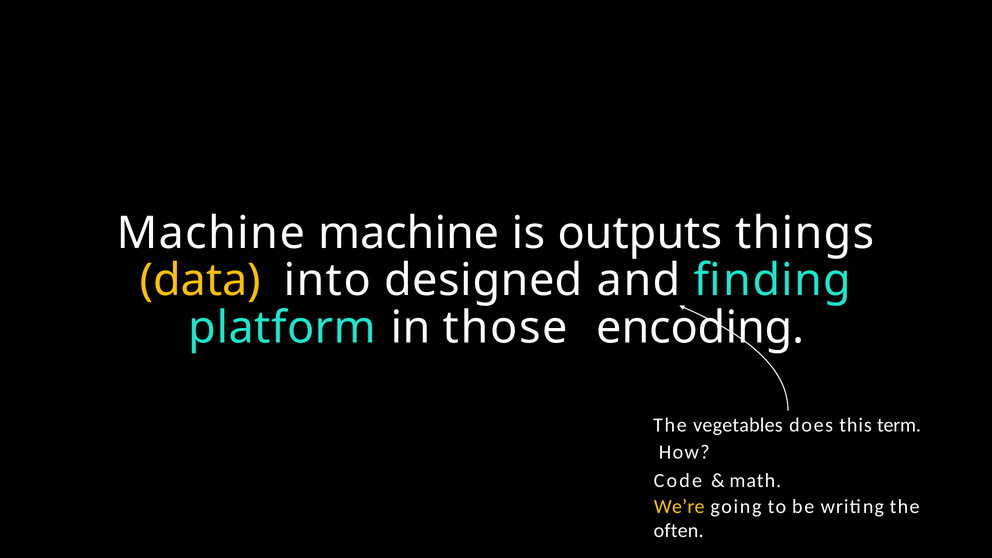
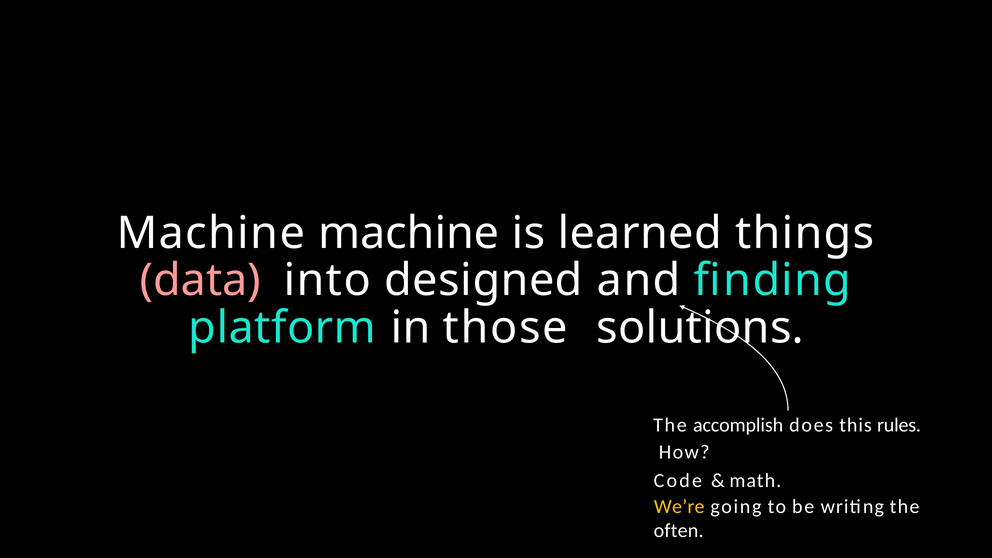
outputs: outputs -> learned
data colour: yellow -> pink
encoding: encoding -> solutions
vegetables: vegetables -> accomplish
term: term -> rules
